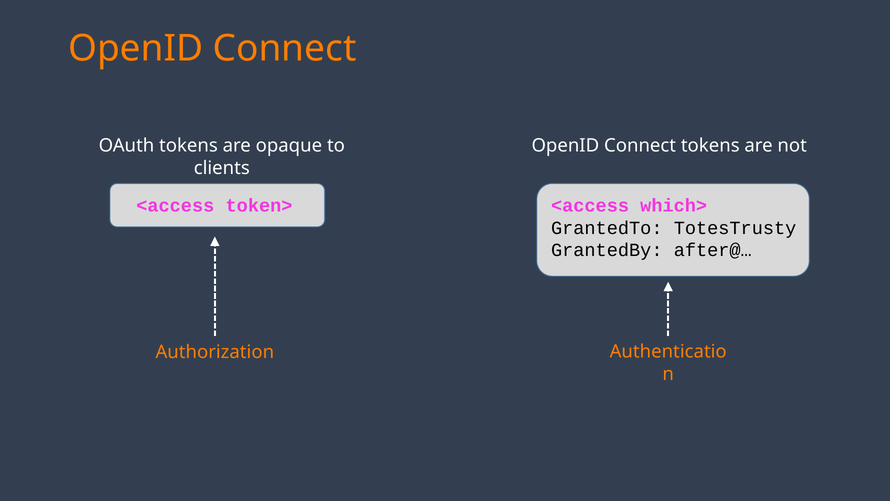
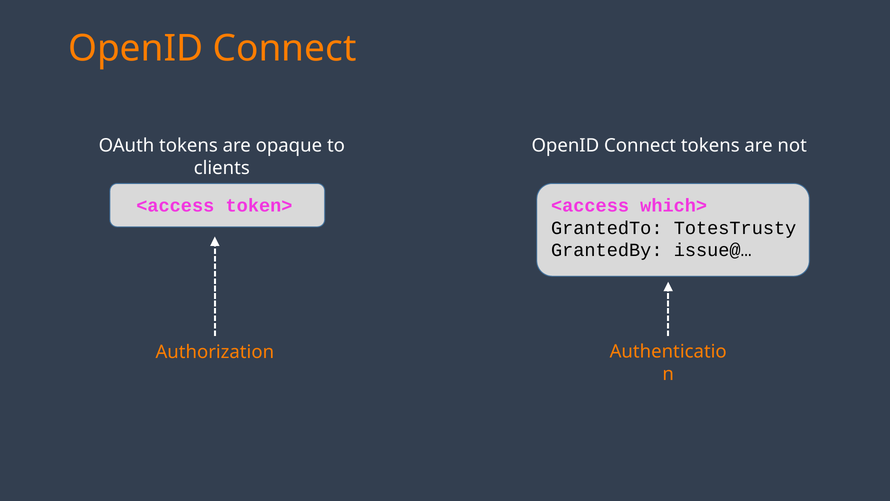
after@…: after@… -> issue@…
